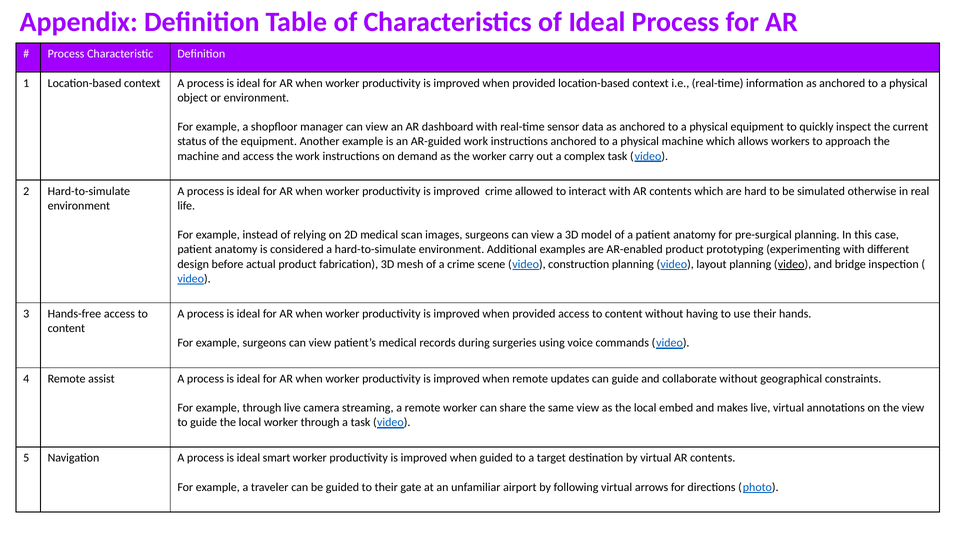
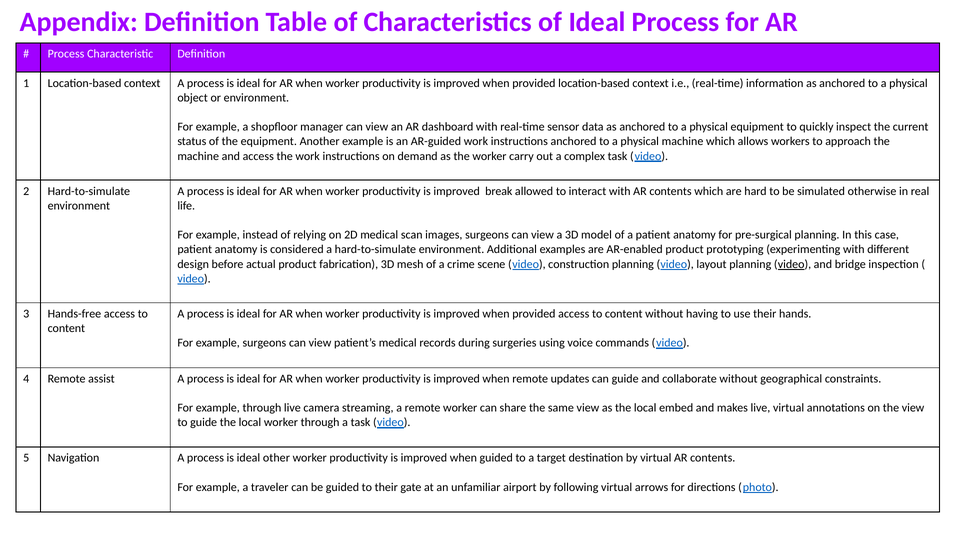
improved crime: crime -> break
smart: smart -> other
